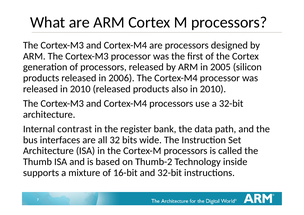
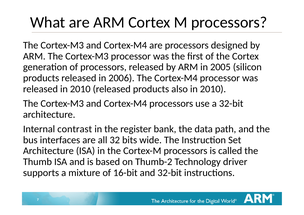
inside: inside -> driver
